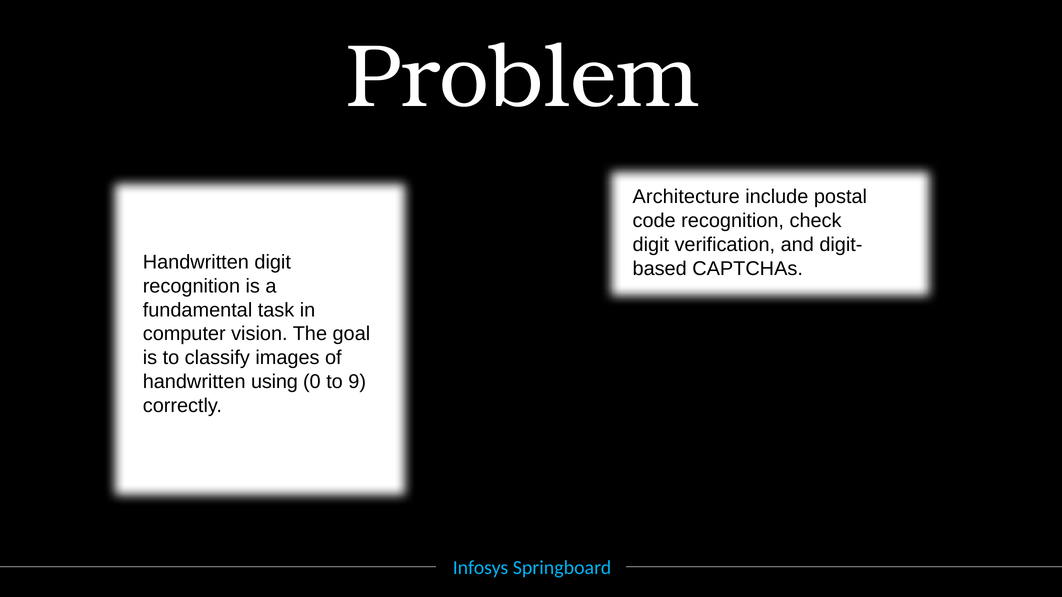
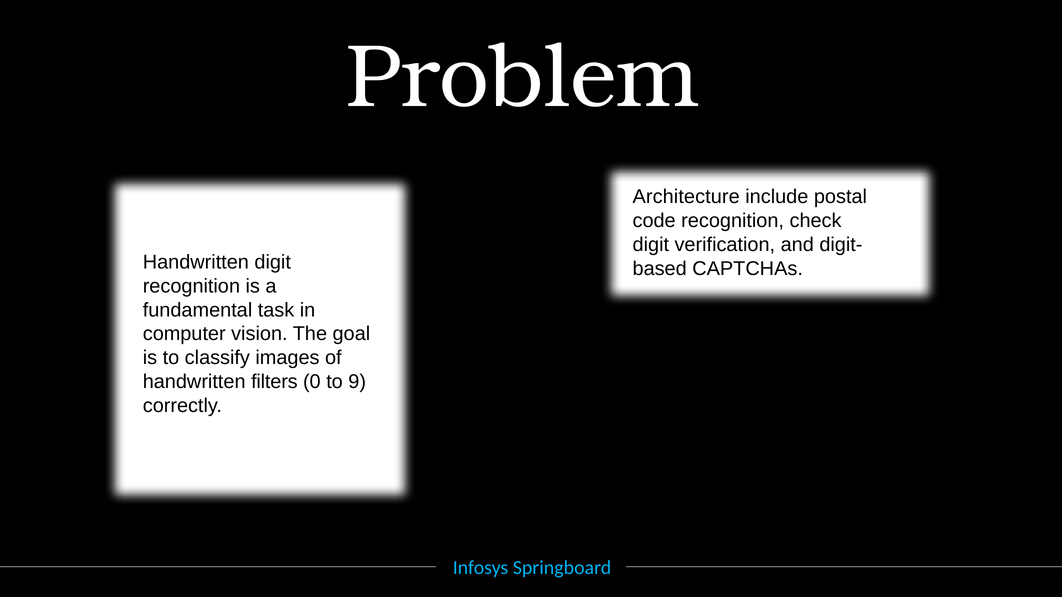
using: using -> filters
